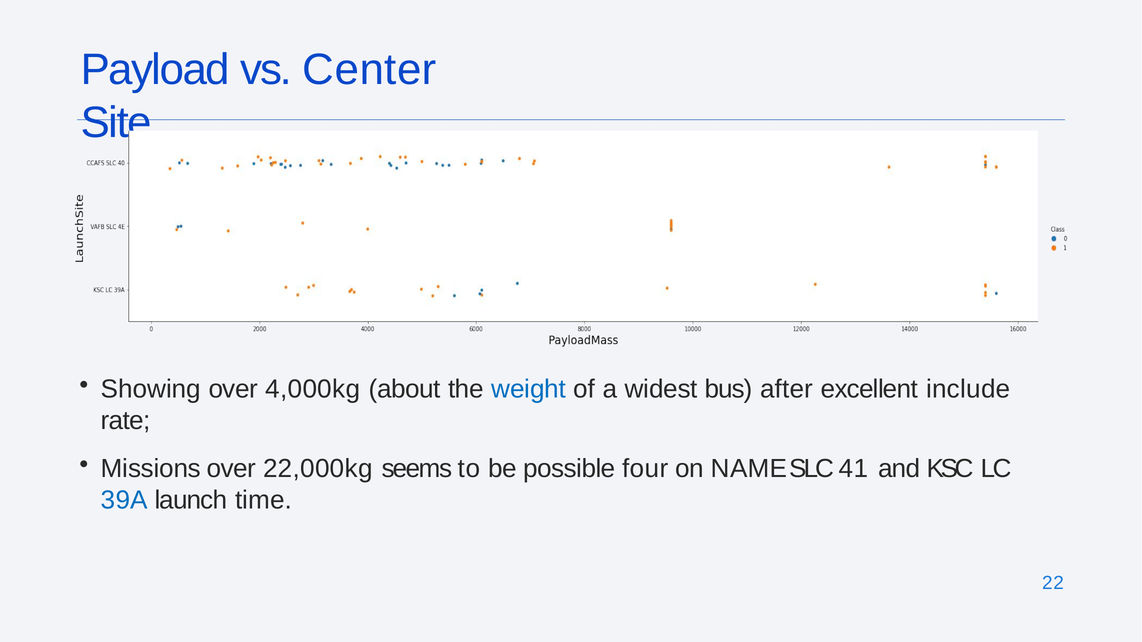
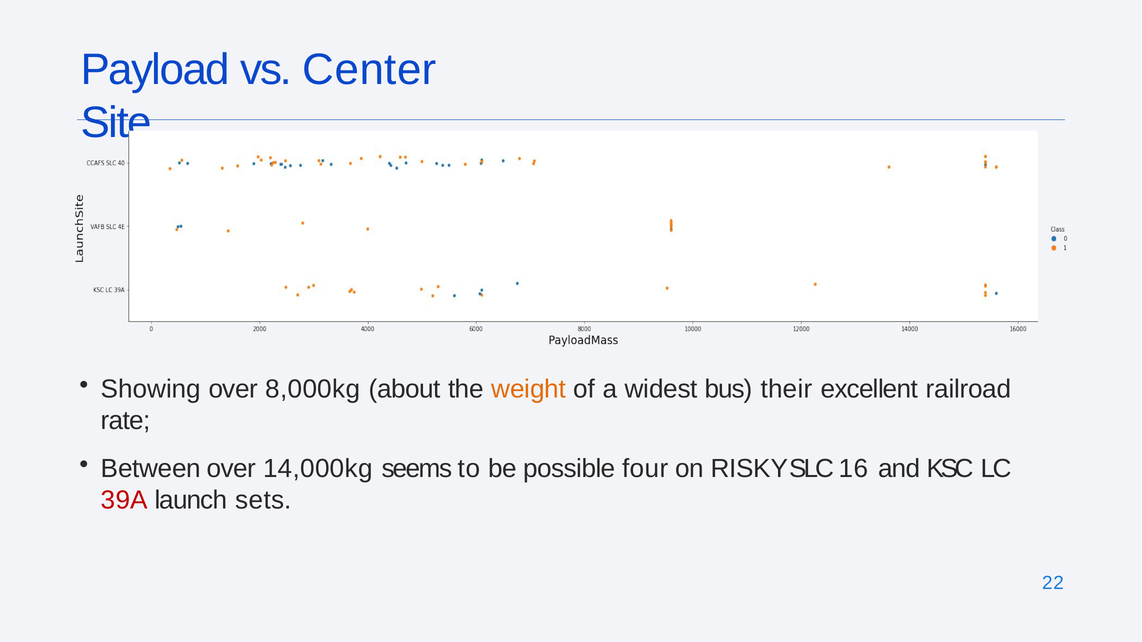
4,000kg: 4,000kg -> 8,000kg
weight colour: blue -> orange
after: after -> their
include: include -> railroad
Missions: Missions -> Between
22,000kg: 22,000kg -> 14,000kg
NAME: NAME -> RISKY
41: 41 -> 16
39A colour: blue -> red
time: time -> sets
